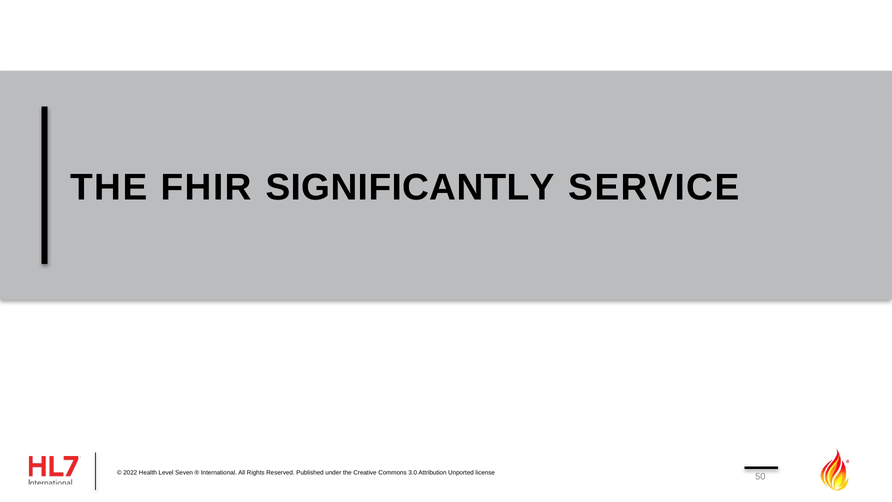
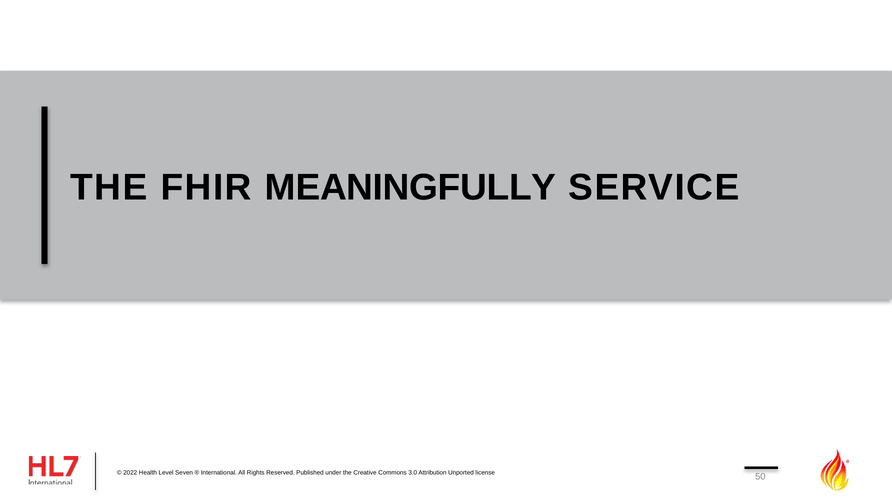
SIGNIFICANTLY: SIGNIFICANTLY -> MEANINGFULLY
